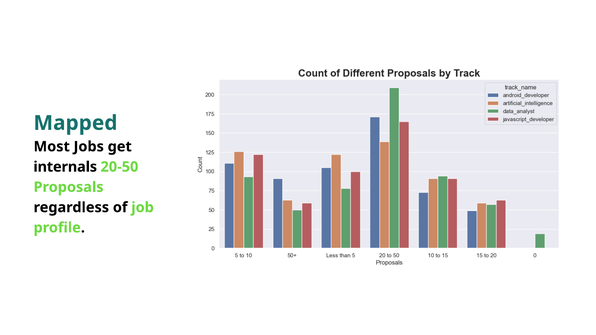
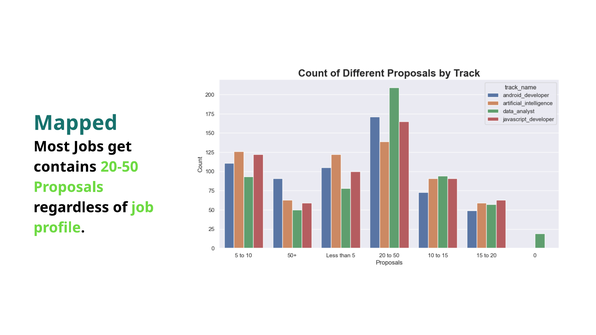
internals: internals -> contains
